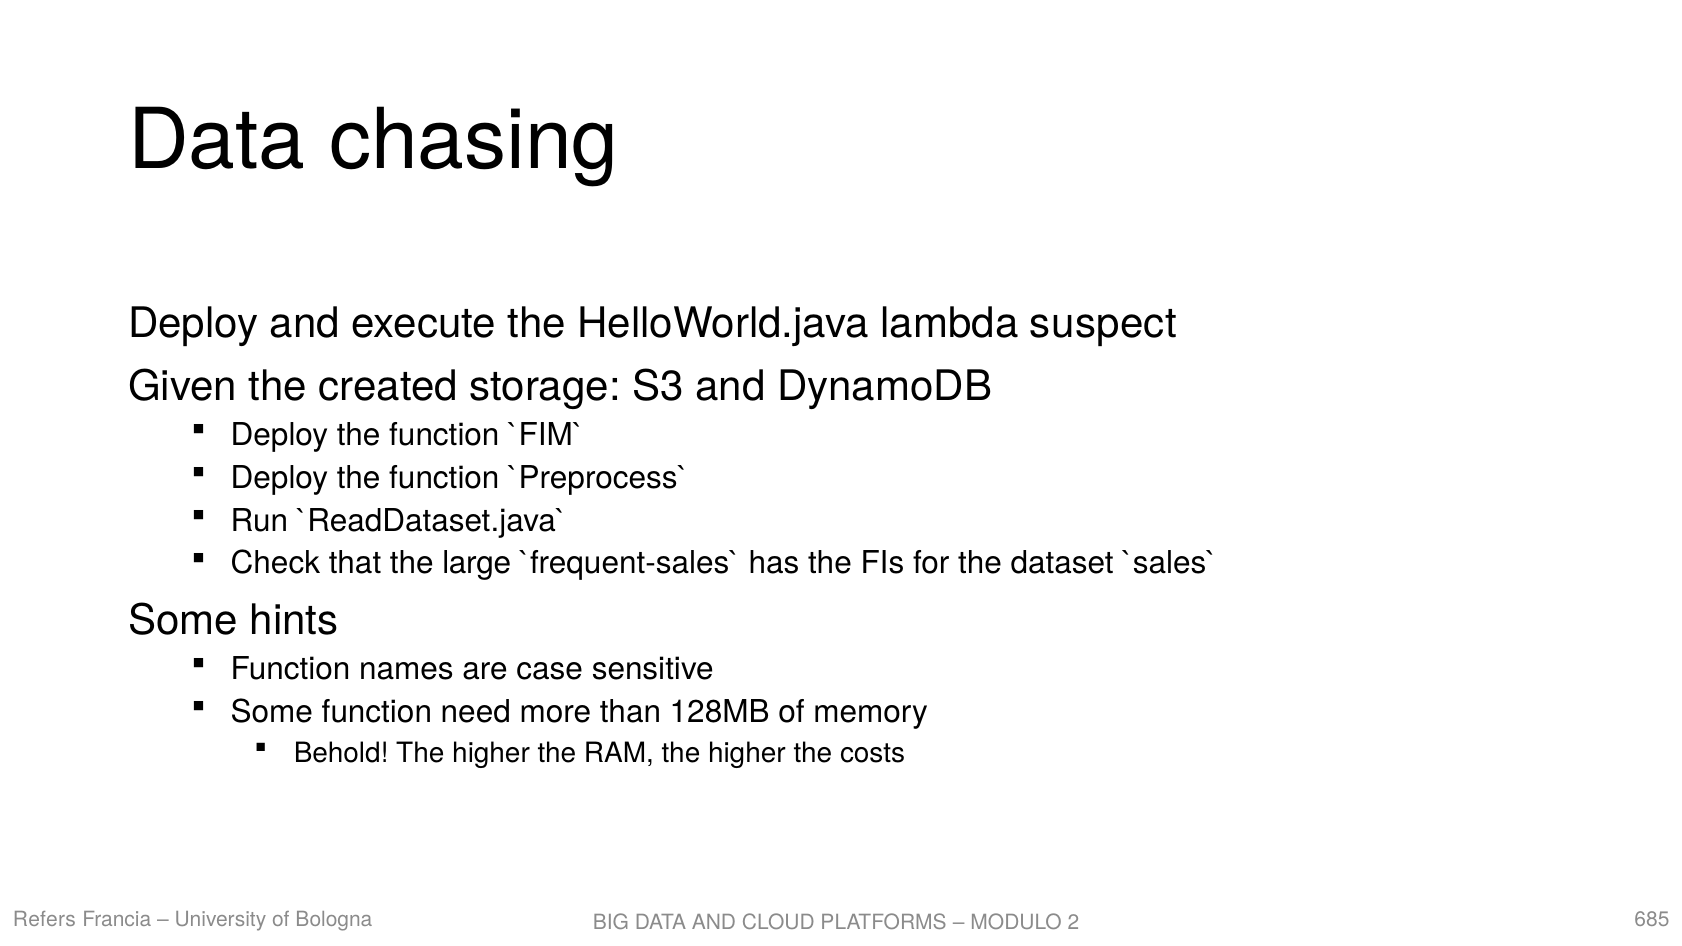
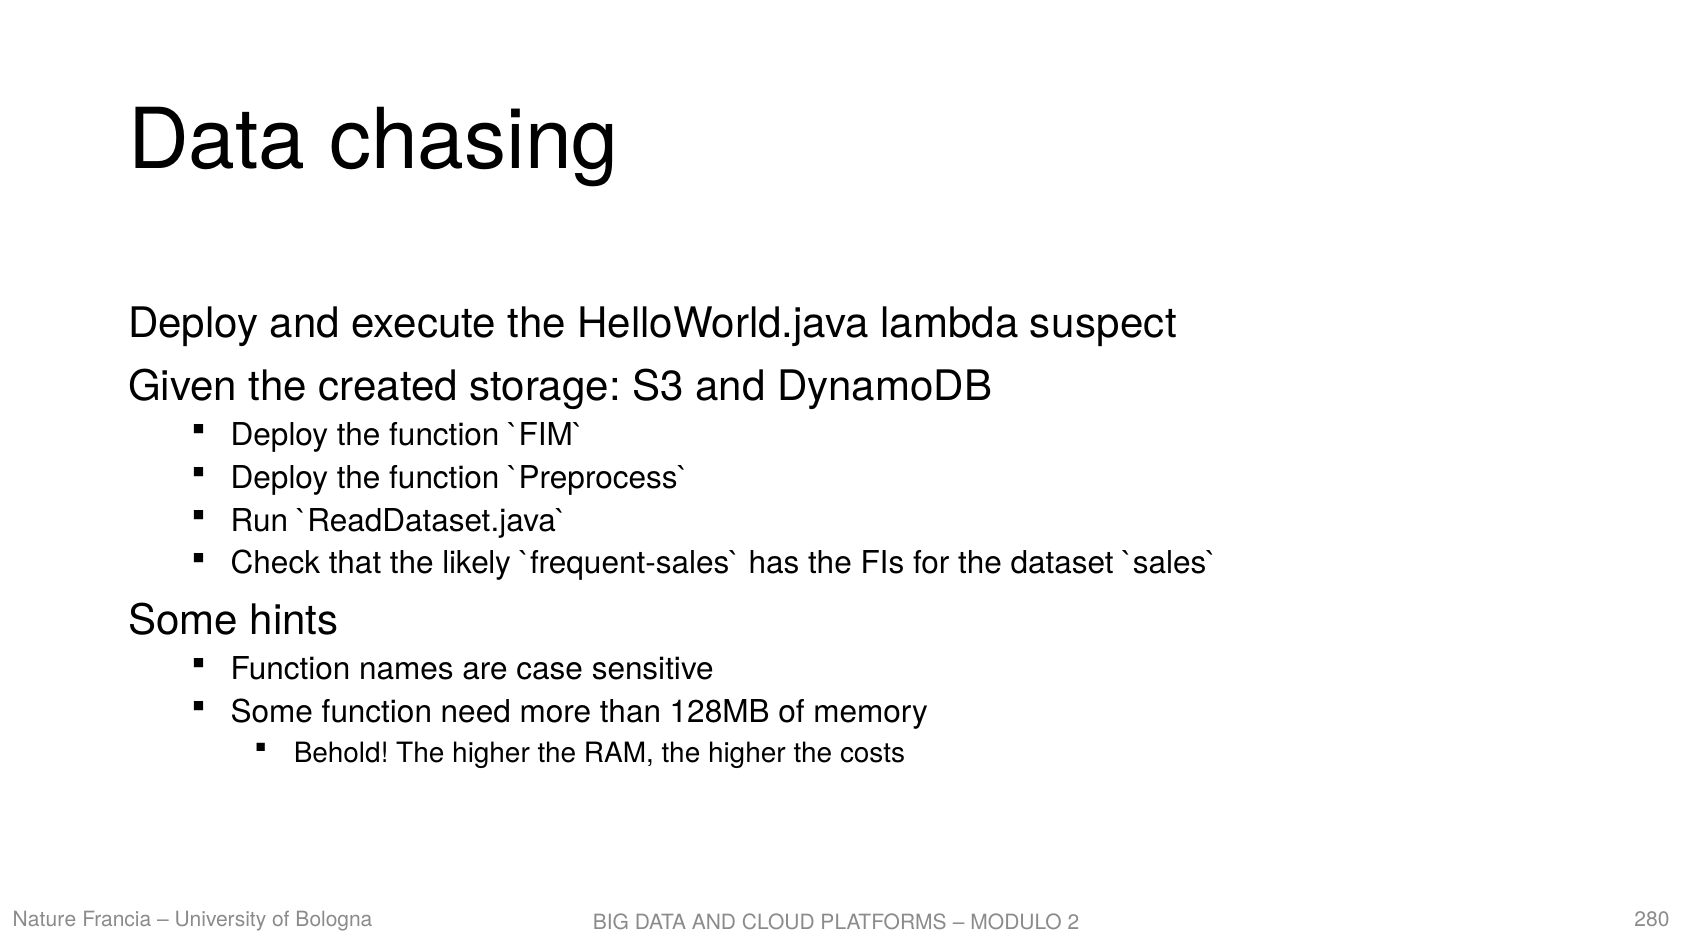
large: large -> likely
Refers: Refers -> Nature
685: 685 -> 280
